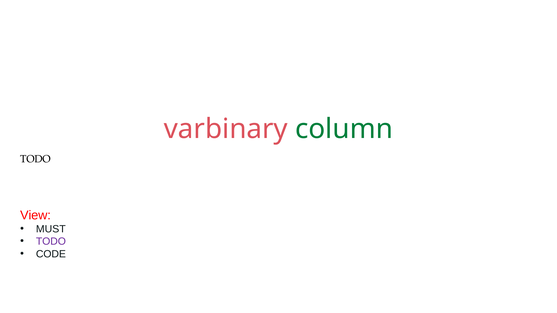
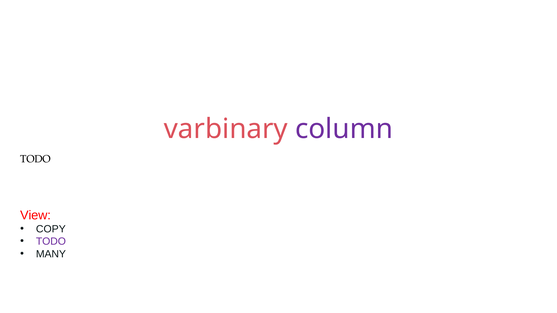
column colour: green -> purple
MUST: MUST -> COPY
CODE: CODE -> MANY
